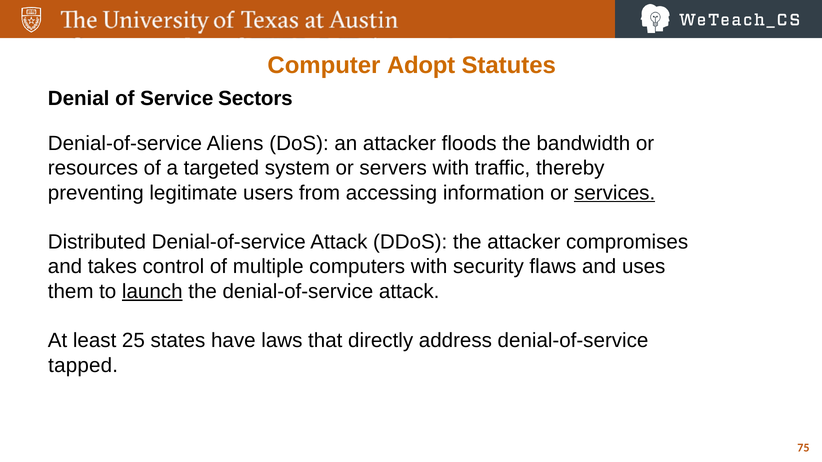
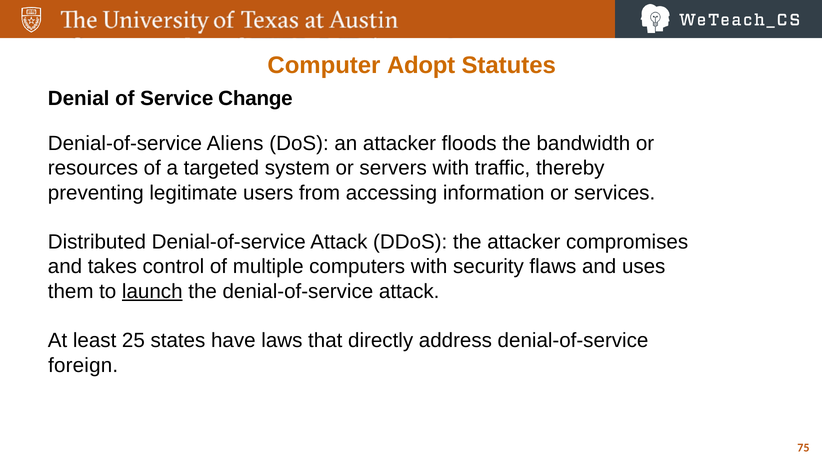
Sectors: Sectors -> Change
services underline: present -> none
tapped: tapped -> foreign
